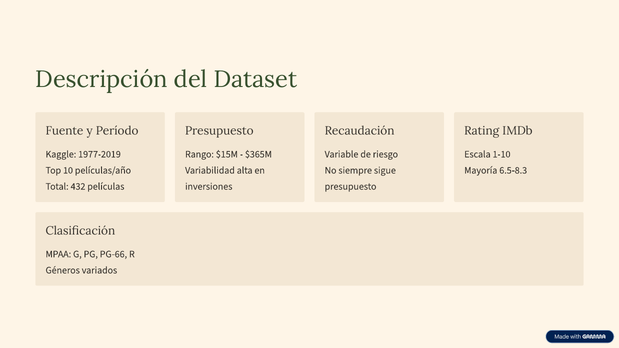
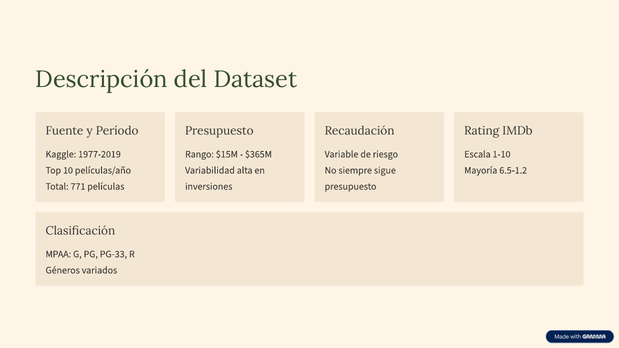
6.5-8.3: 6.5-8.3 -> 6.5-1.2
432: 432 -> 771
PG-66: PG-66 -> PG-33
